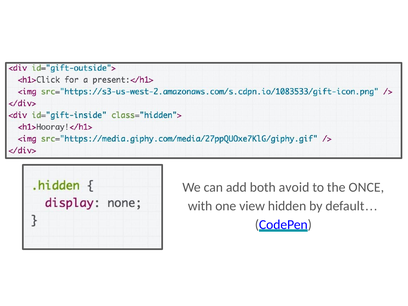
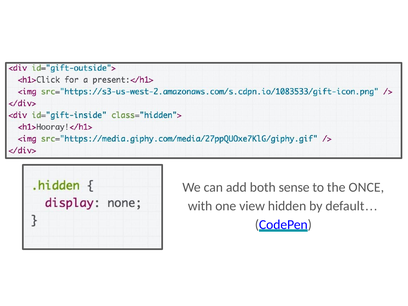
avoid: avoid -> sense
